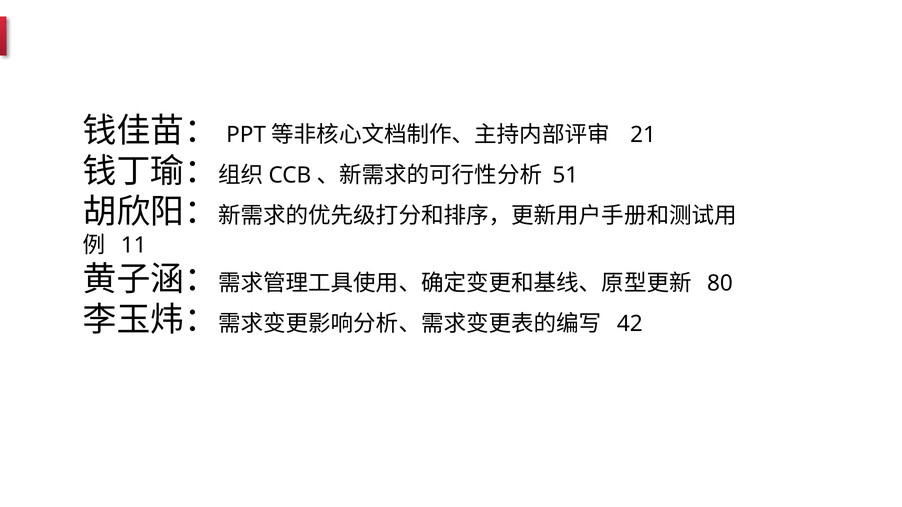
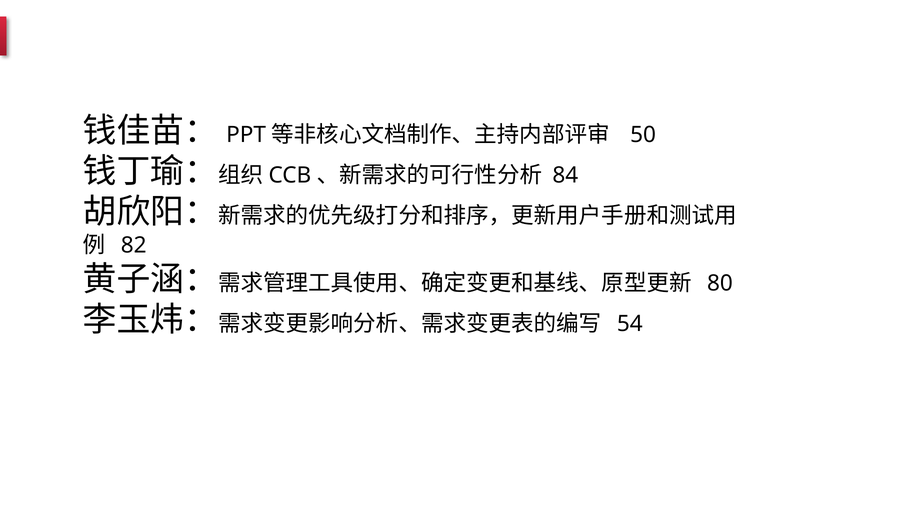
21: 21 -> 50
51: 51 -> 84
11: 11 -> 82
42: 42 -> 54
